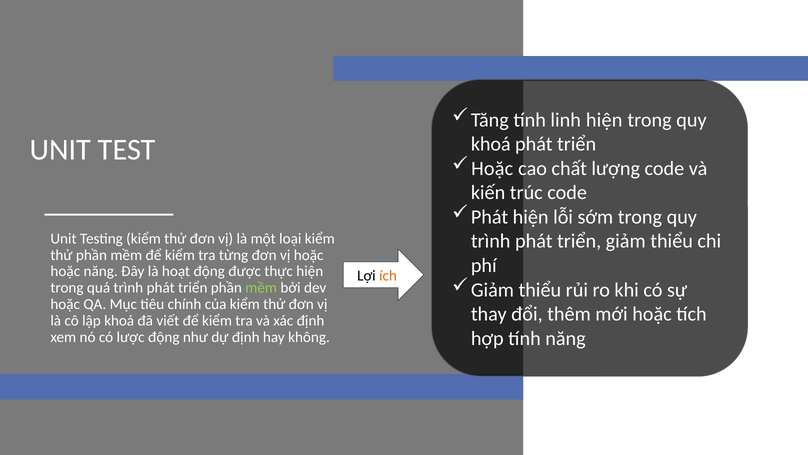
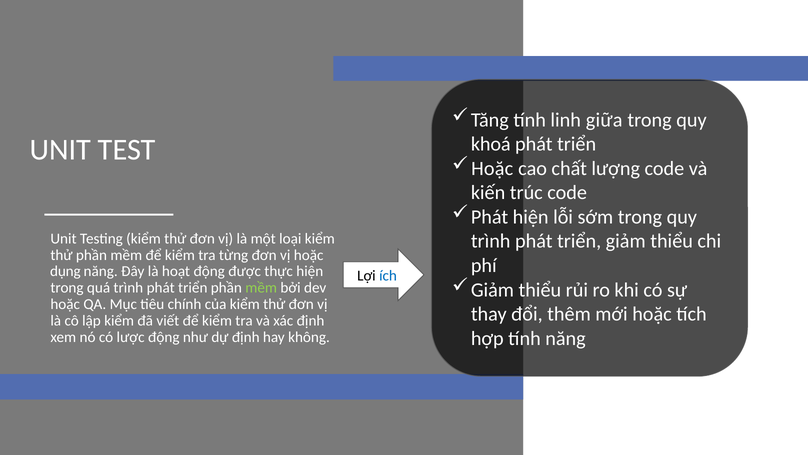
linh hiện: hiện -> giữa
hoặc at (65, 271): hoặc -> dụng
ích colour: orange -> blue
lập khoá: khoá -> kiểm
